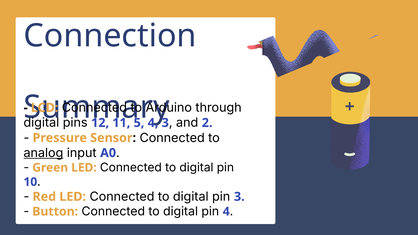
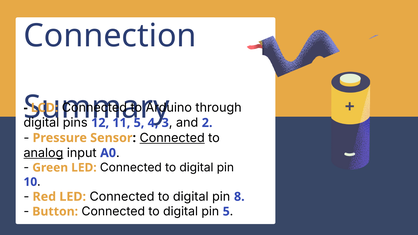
Connected at (172, 138) underline: none -> present
pin 3: 3 -> 8
pin 4: 4 -> 5
